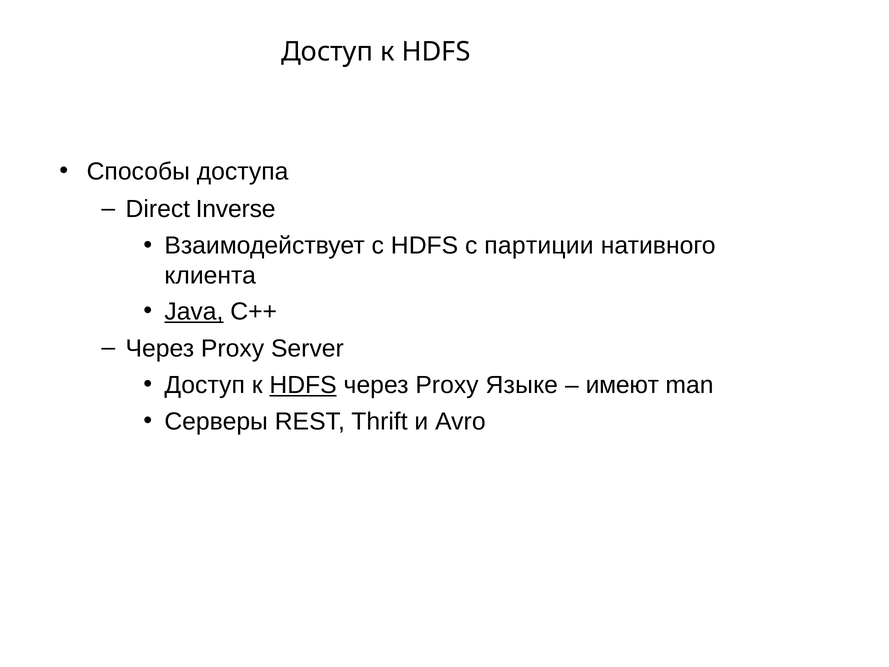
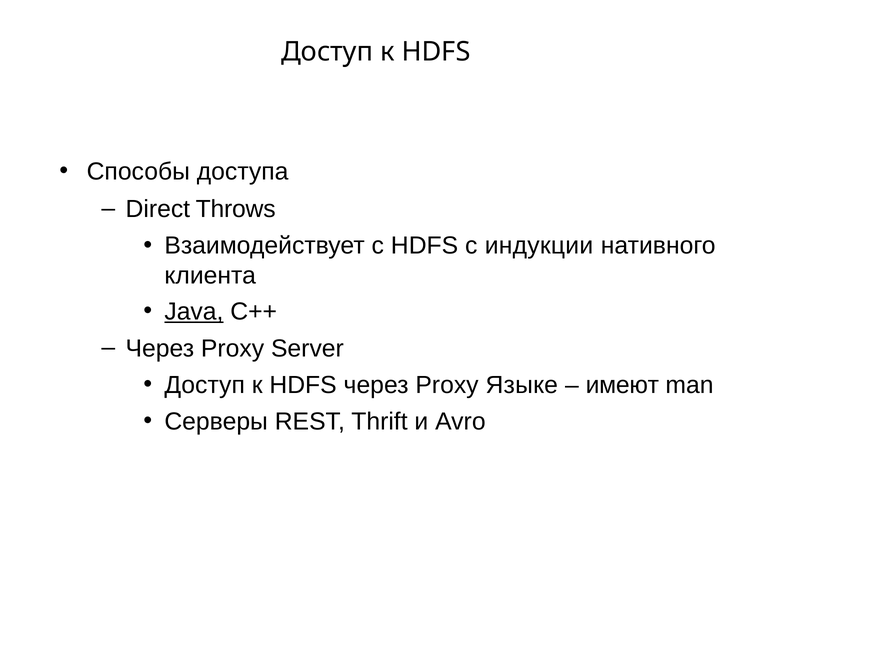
Inverse: Inverse -> Throws
партиции: партиции -> индукции
HDFS at (303, 385) underline: present -> none
